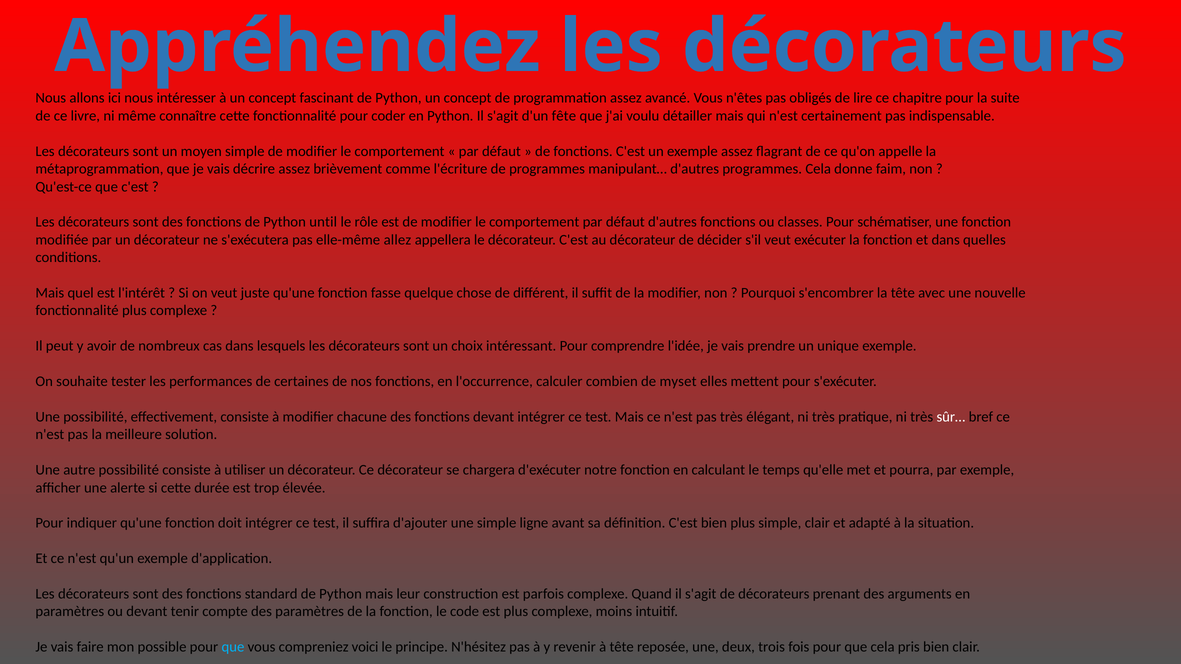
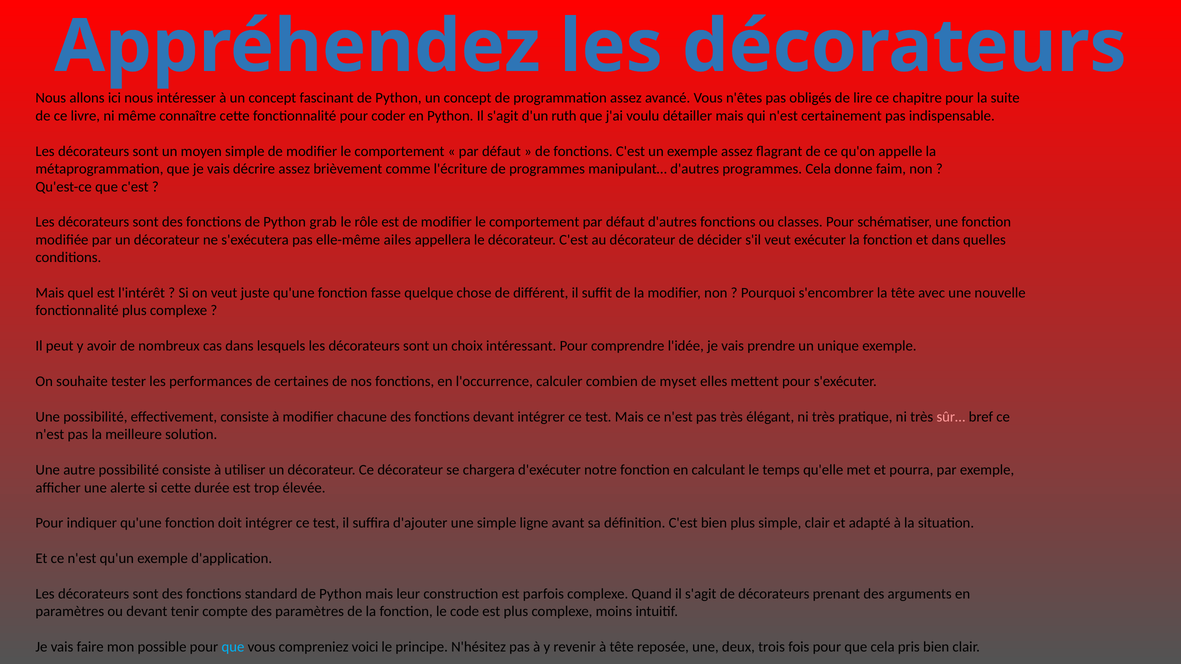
fête: fête -> ruth
until: until -> grab
allez: allez -> ailes
sûr… colour: white -> pink
